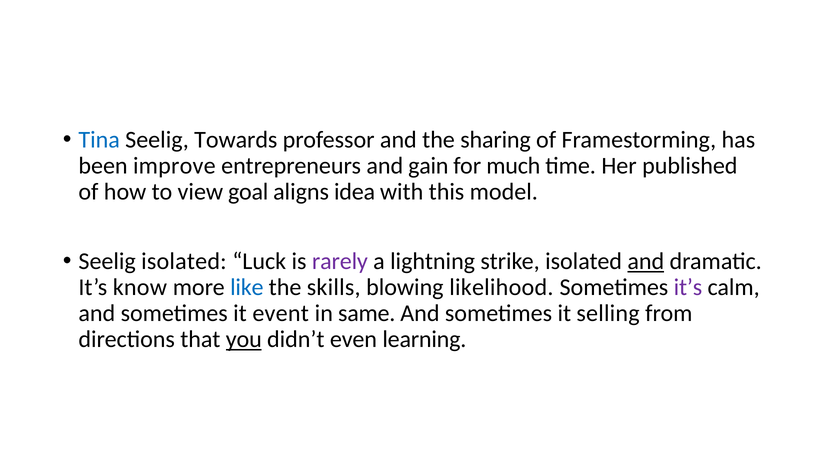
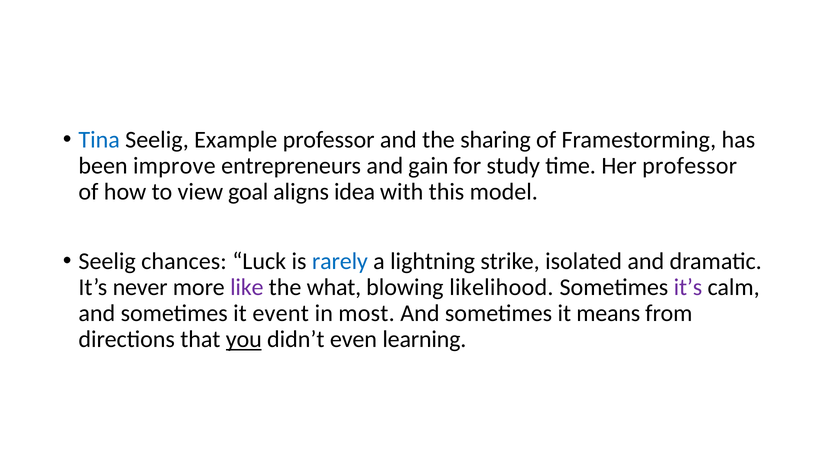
Towards: Towards -> Example
much: much -> study
Her published: published -> professor
Seelig isolated: isolated -> chances
rarely colour: purple -> blue
and at (646, 261) underline: present -> none
know: know -> never
like colour: blue -> purple
skills: skills -> what
same: same -> most
selling: selling -> means
